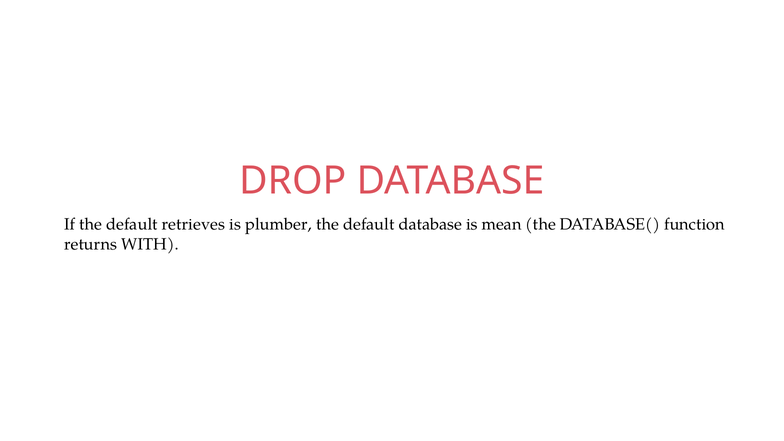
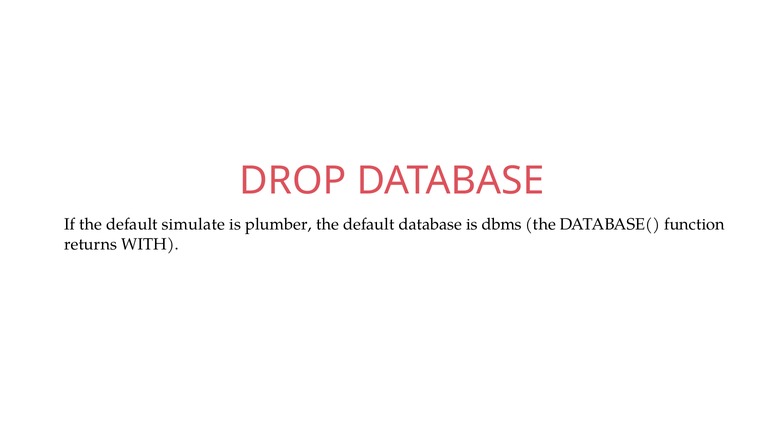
retrieves: retrieves -> simulate
mean: mean -> dbms
